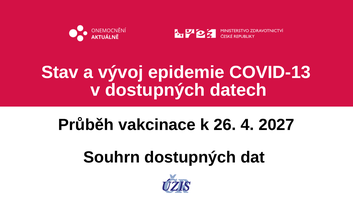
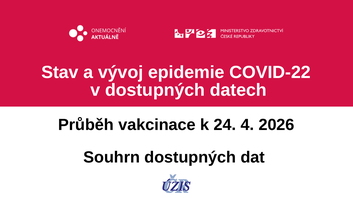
COVID-13: COVID-13 -> COVID-22
26: 26 -> 24
2027: 2027 -> 2026
